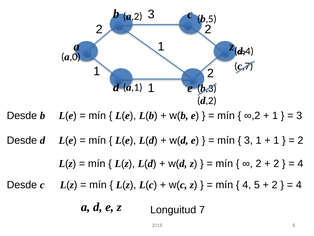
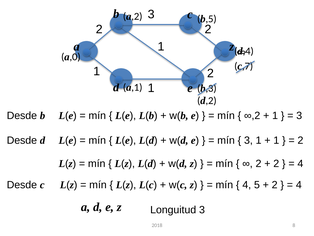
Longuitud 7: 7 -> 3
